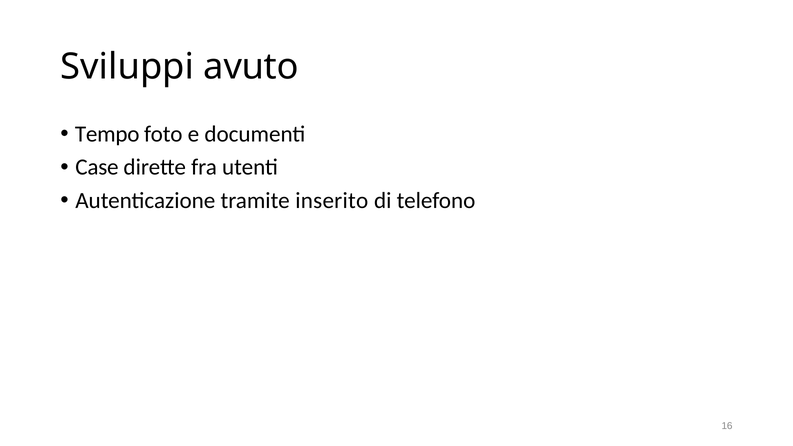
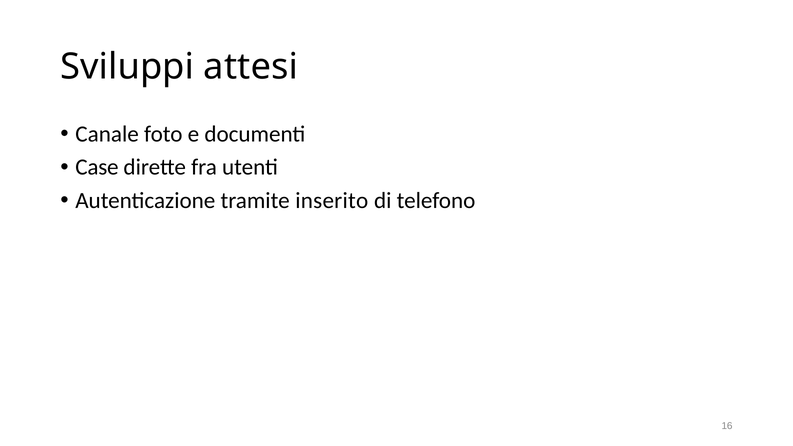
avuto: avuto -> attesi
Tempo: Tempo -> Canale
